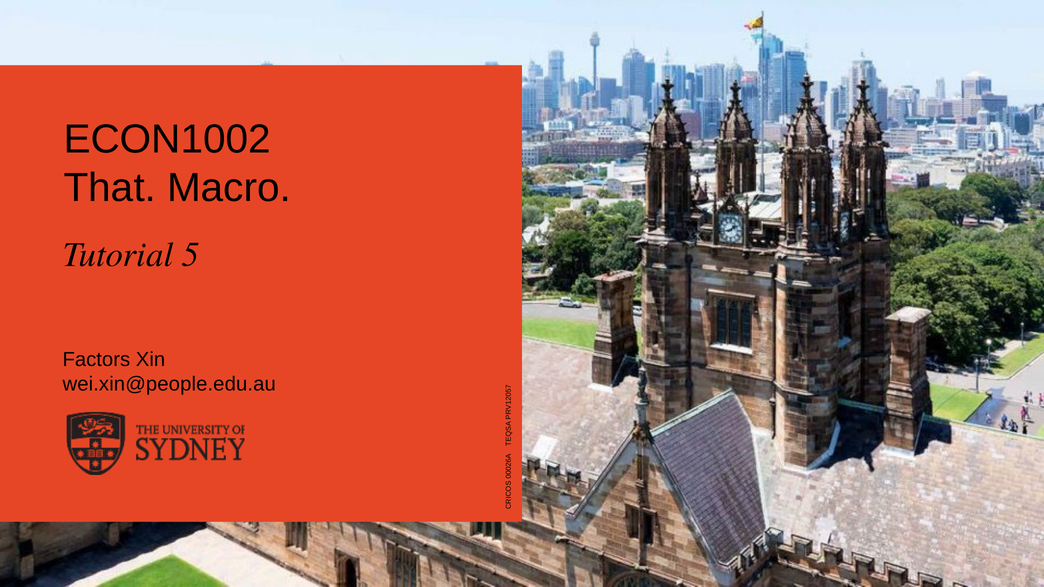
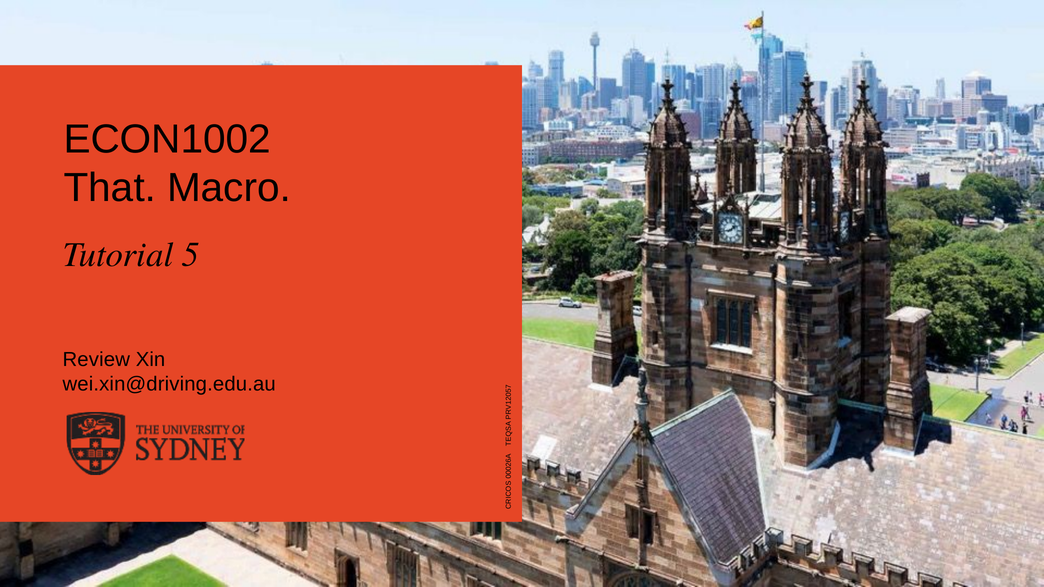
Factors: Factors -> Review
wei.xin@people.edu.au: wei.xin@people.edu.au -> wei.xin@driving.edu.au
